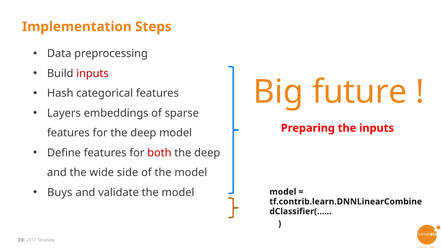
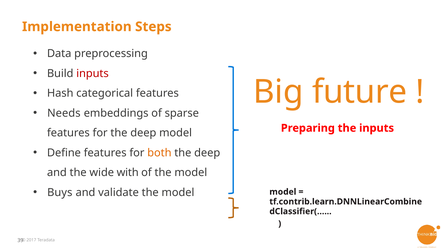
Layers: Layers -> Needs
both colour: red -> orange
side: side -> with
